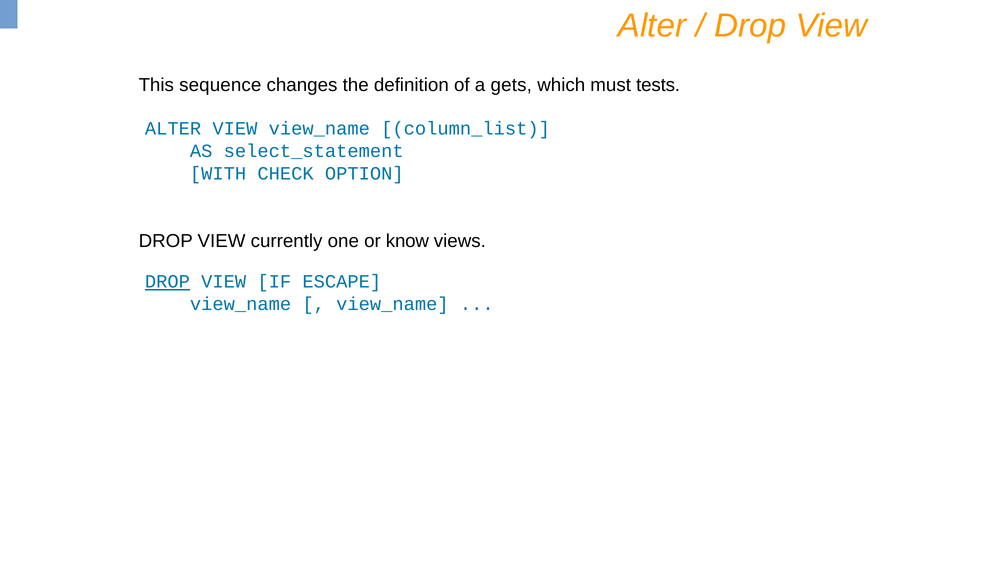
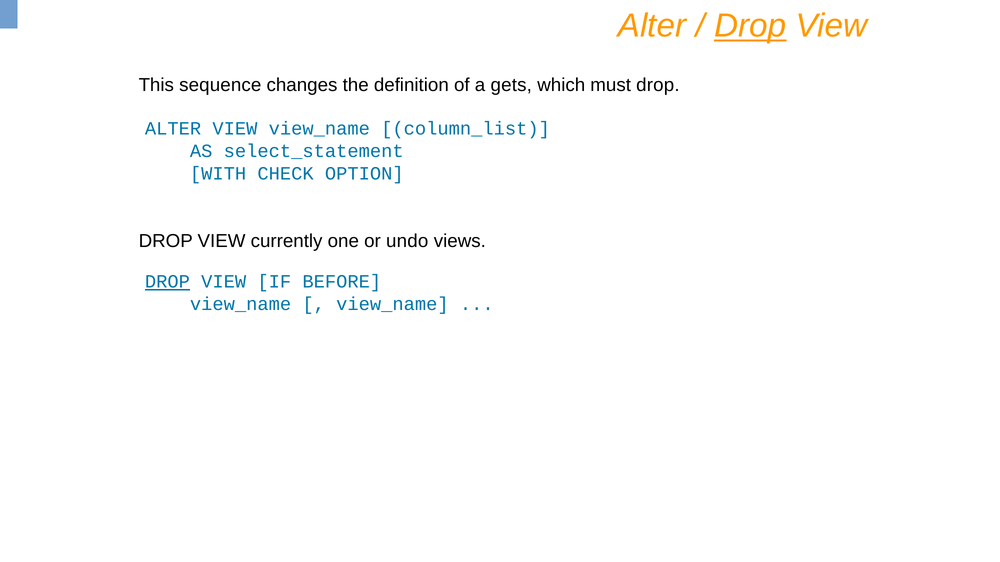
Drop at (750, 26) underline: none -> present
must tests: tests -> drop
know: know -> undo
ESCAPE: ESCAPE -> BEFORE
